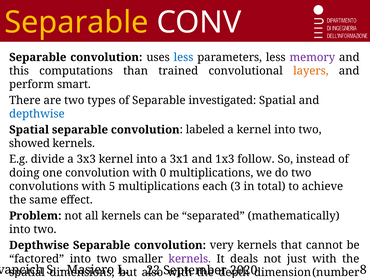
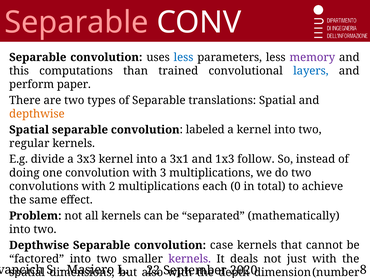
Separable at (76, 22) colour: yellow -> pink
layers colour: orange -> blue
smart: smart -> paper
investigated: investigated -> translations
depthwise at (37, 114) colour: blue -> orange
showed: showed -> regular
0: 0 -> 3
with 5: 5 -> 2
3: 3 -> 0
very: very -> case
